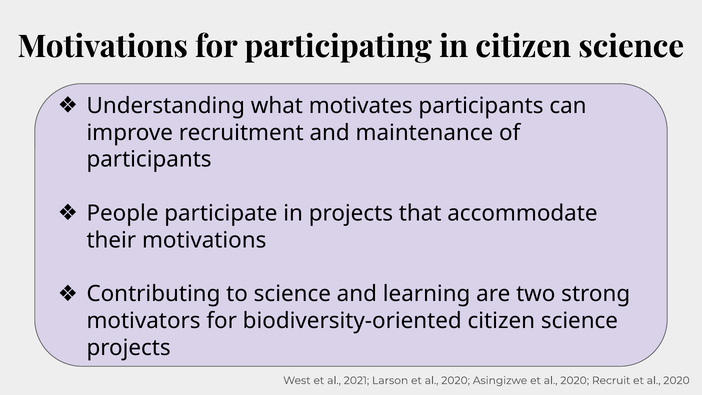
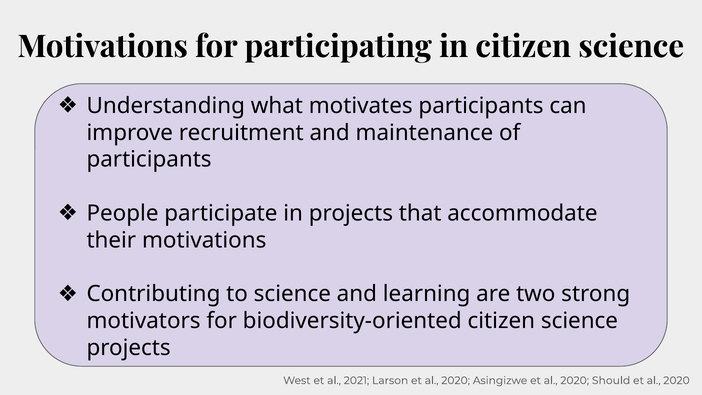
Recruit: Recruit -> Should
